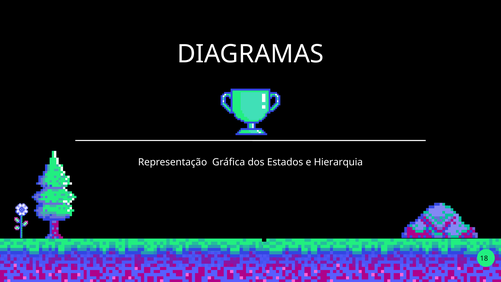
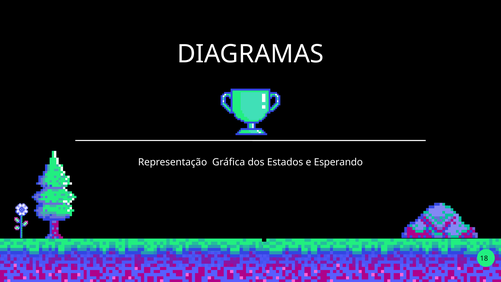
Hierarquia: Hierarquia -> Esperando
